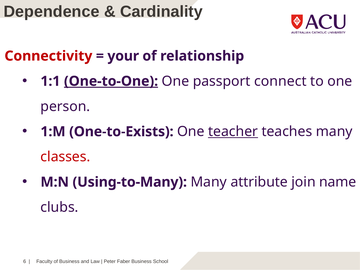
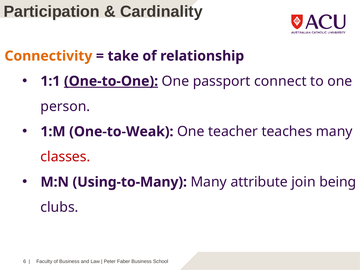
Dependence: Dependence -> Participation
Connectivity colour: red -> orange
your: your -> take
One-to-Exists: One-to-Exists -> One-to-Weak
teacher underline: present -> none
name: name -> being
